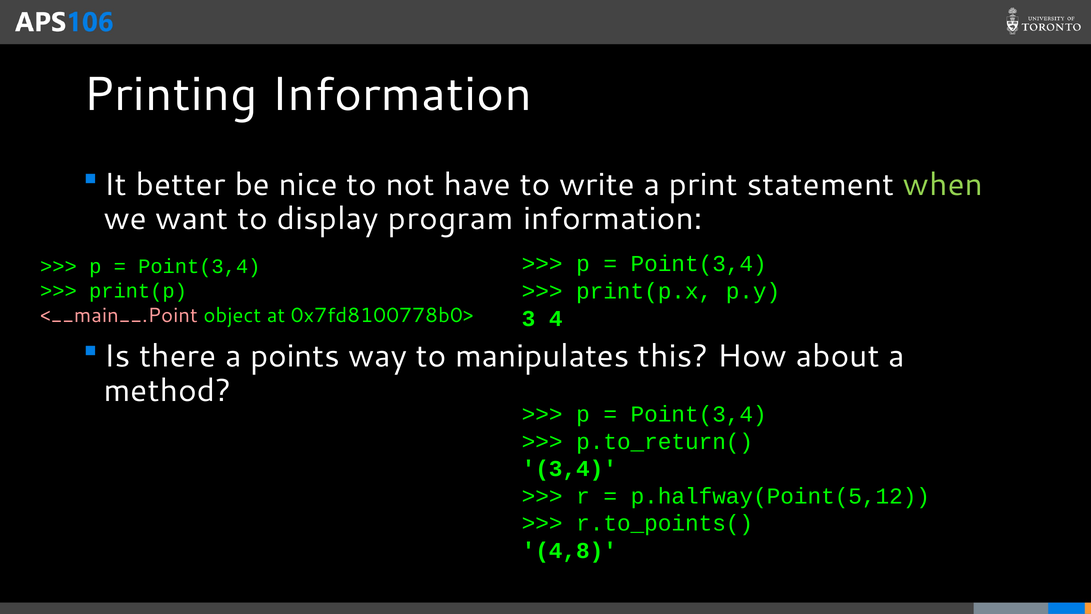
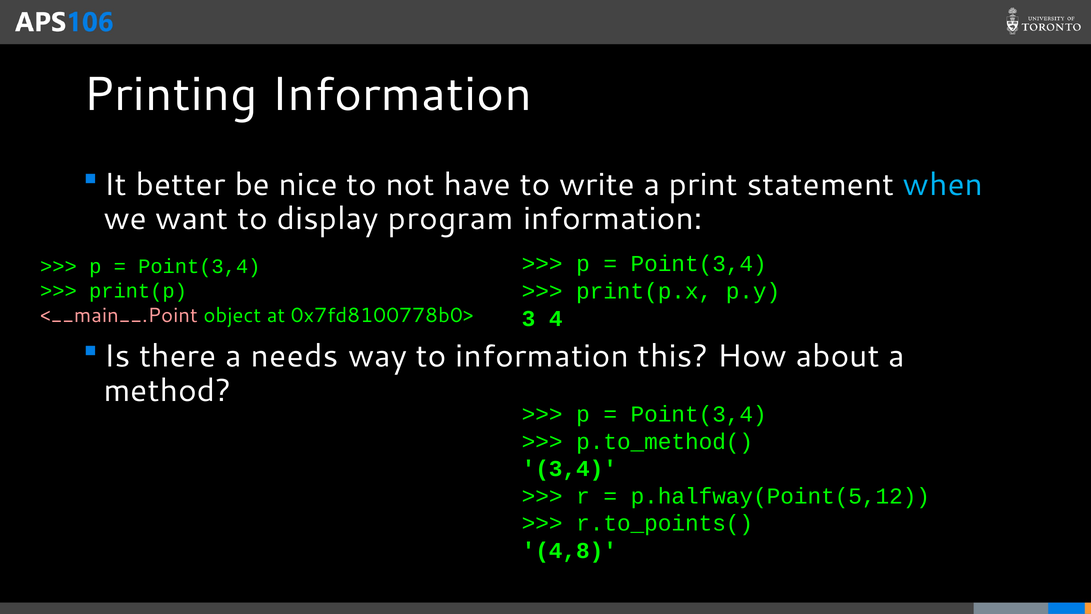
when colour: light green -> light blue
points: points -> needs
to manipulates: manipulates -> information
p.to_return(: p.to_return( -> p.to_method(
